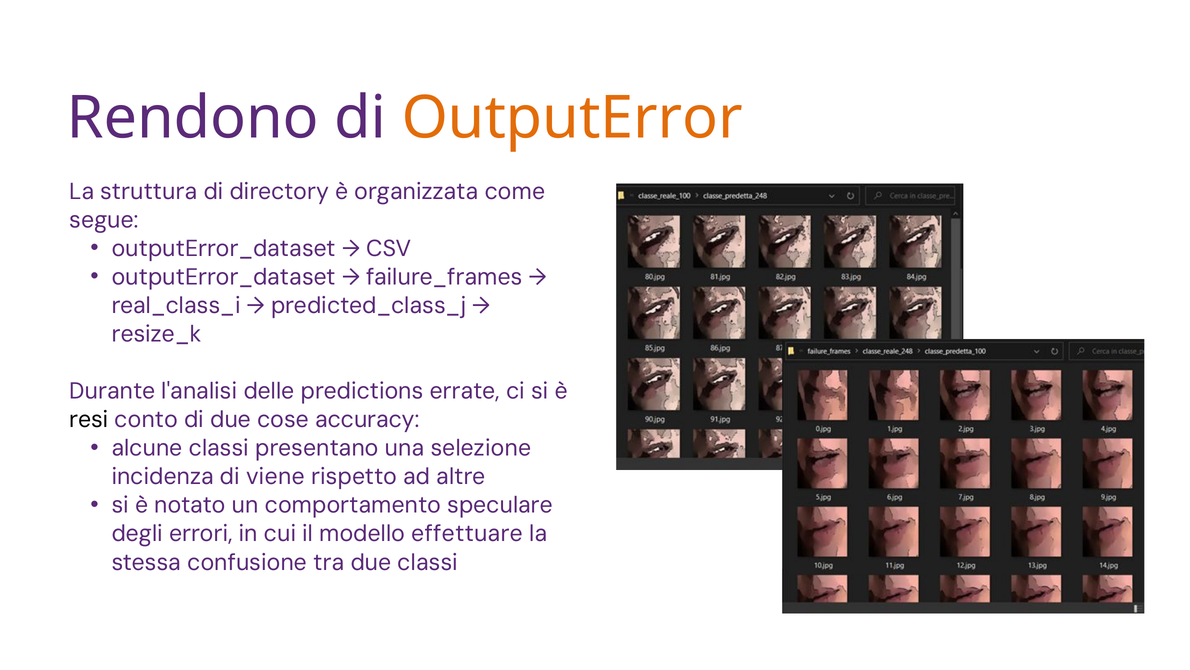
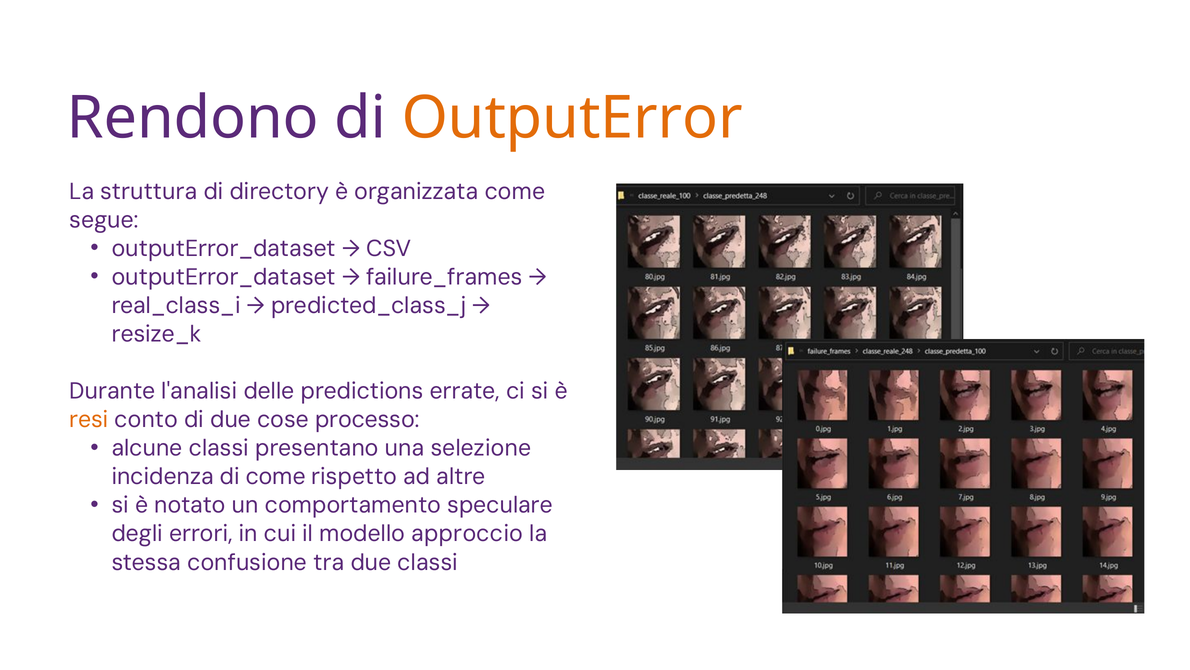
resi colour: black -> orange
accuracy: accuracy -> processo
di viene: viene -> come
effettuare: effettuare -> approccio
